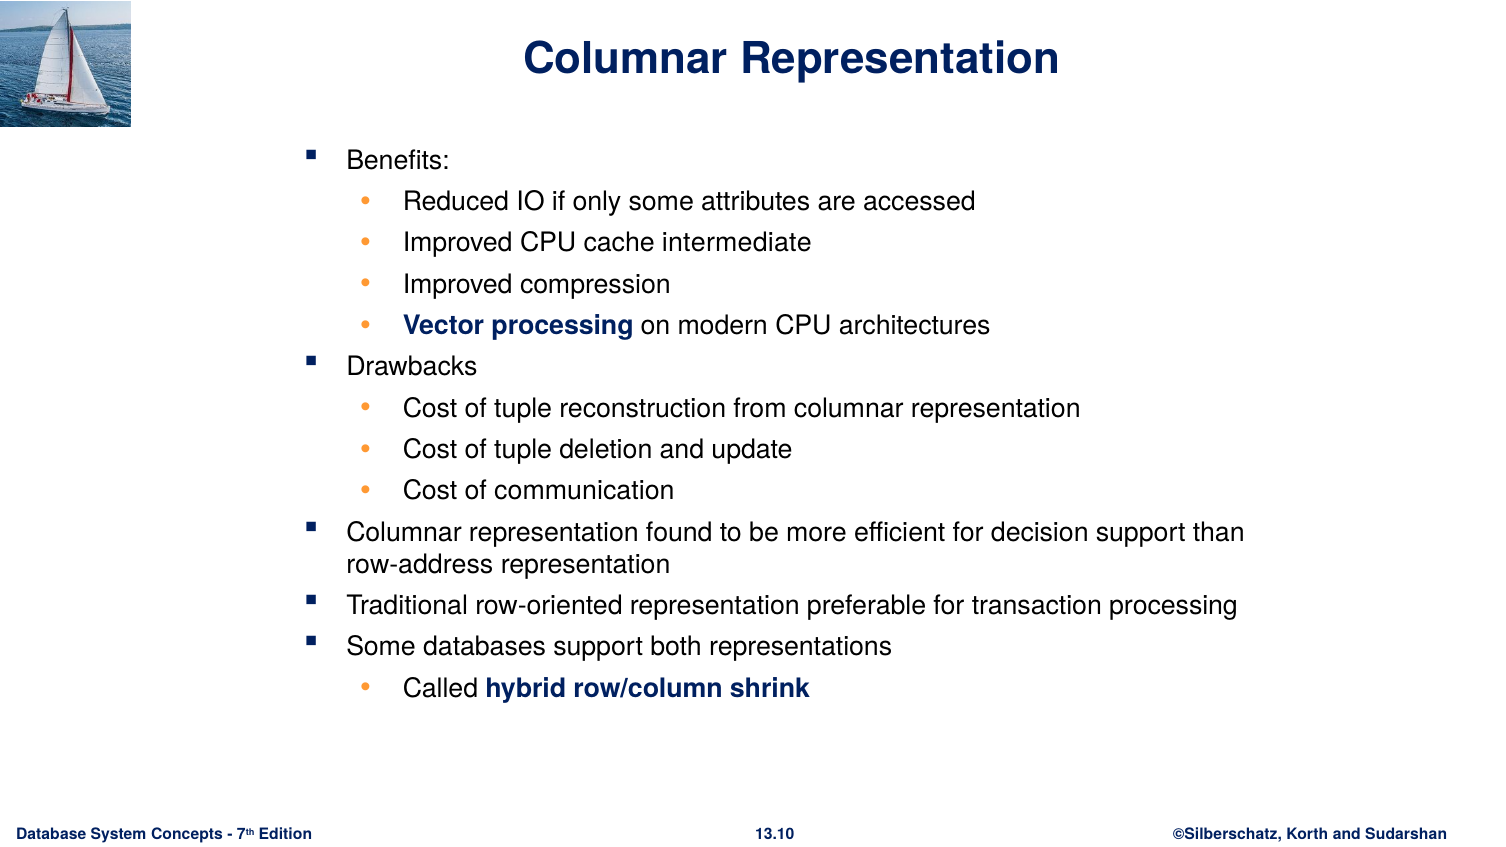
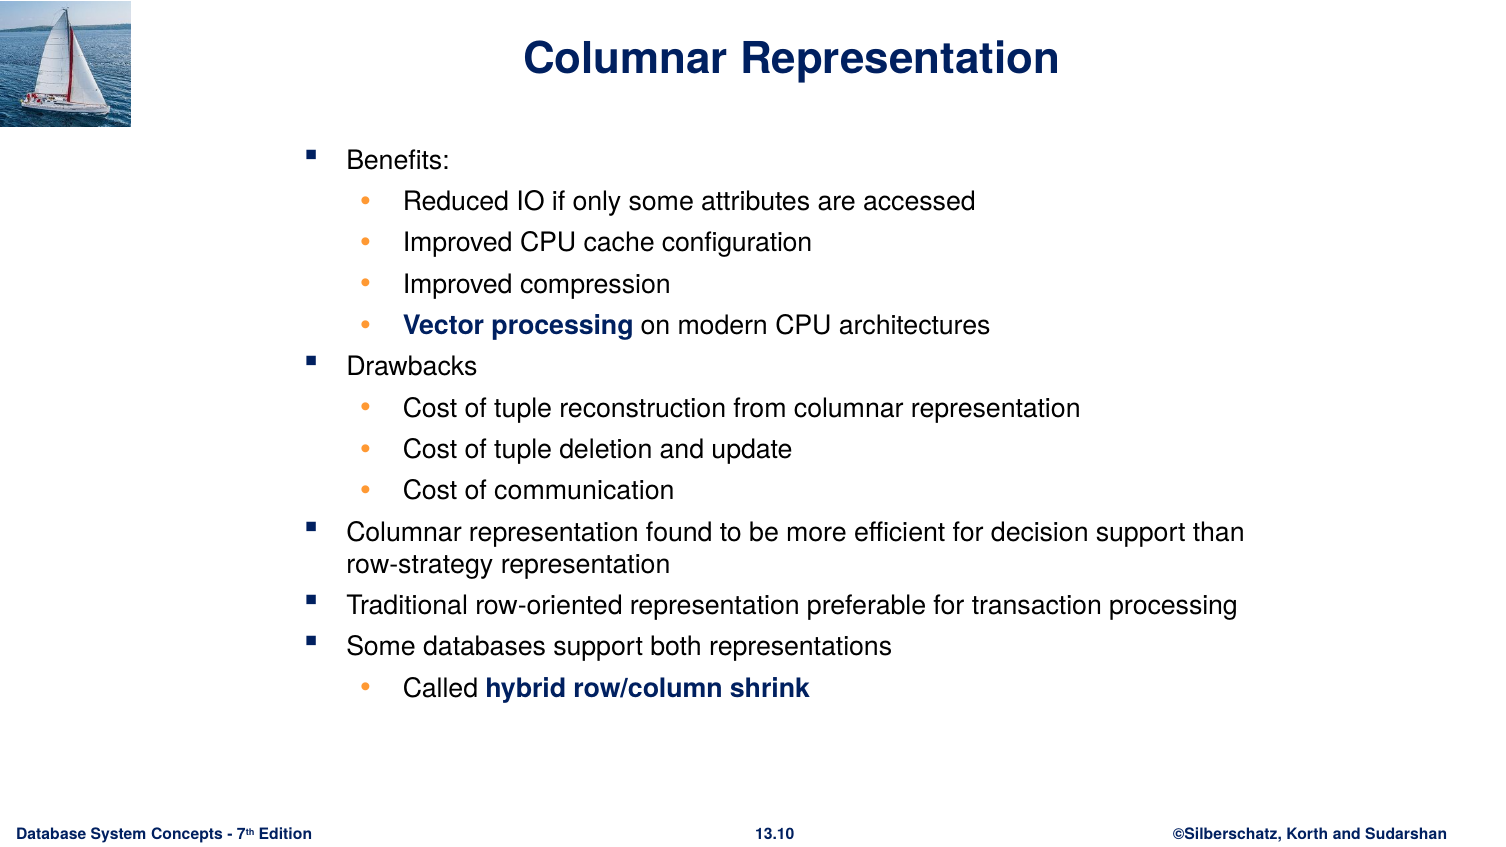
intermediate: intermediate -> configuration
row-address: row-address -> row-strategy
